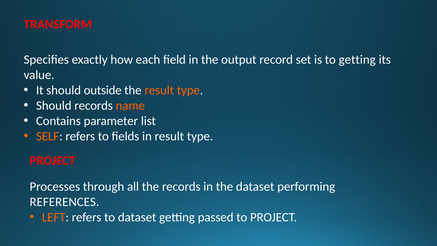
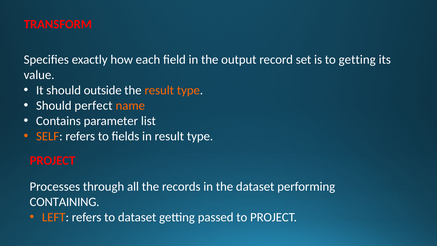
Should records: records -> perfect
REFERENCES: REFERENCES -> CONTAINING
